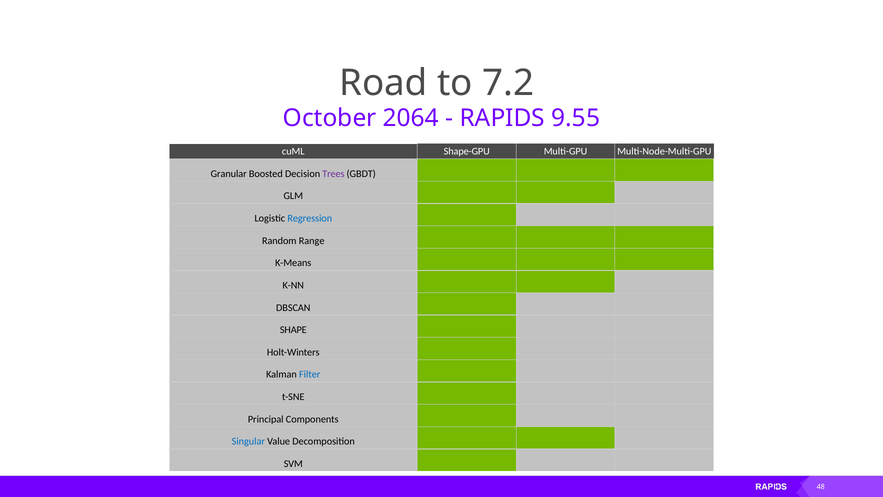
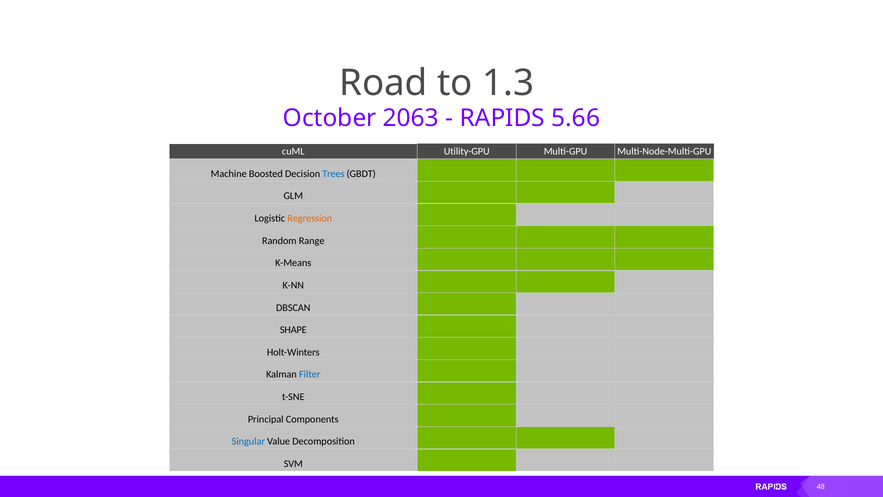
7.2: 7.2 -> 1.3
2064: 2064 -> 2063
9.55: 9.55 -> 5.66
Shape-GPU: Shape-GPU -> Utility-GPU
Granular: Granular -> Machine
Trees colour: purple -> blue
Regression colour: blue -> orange
